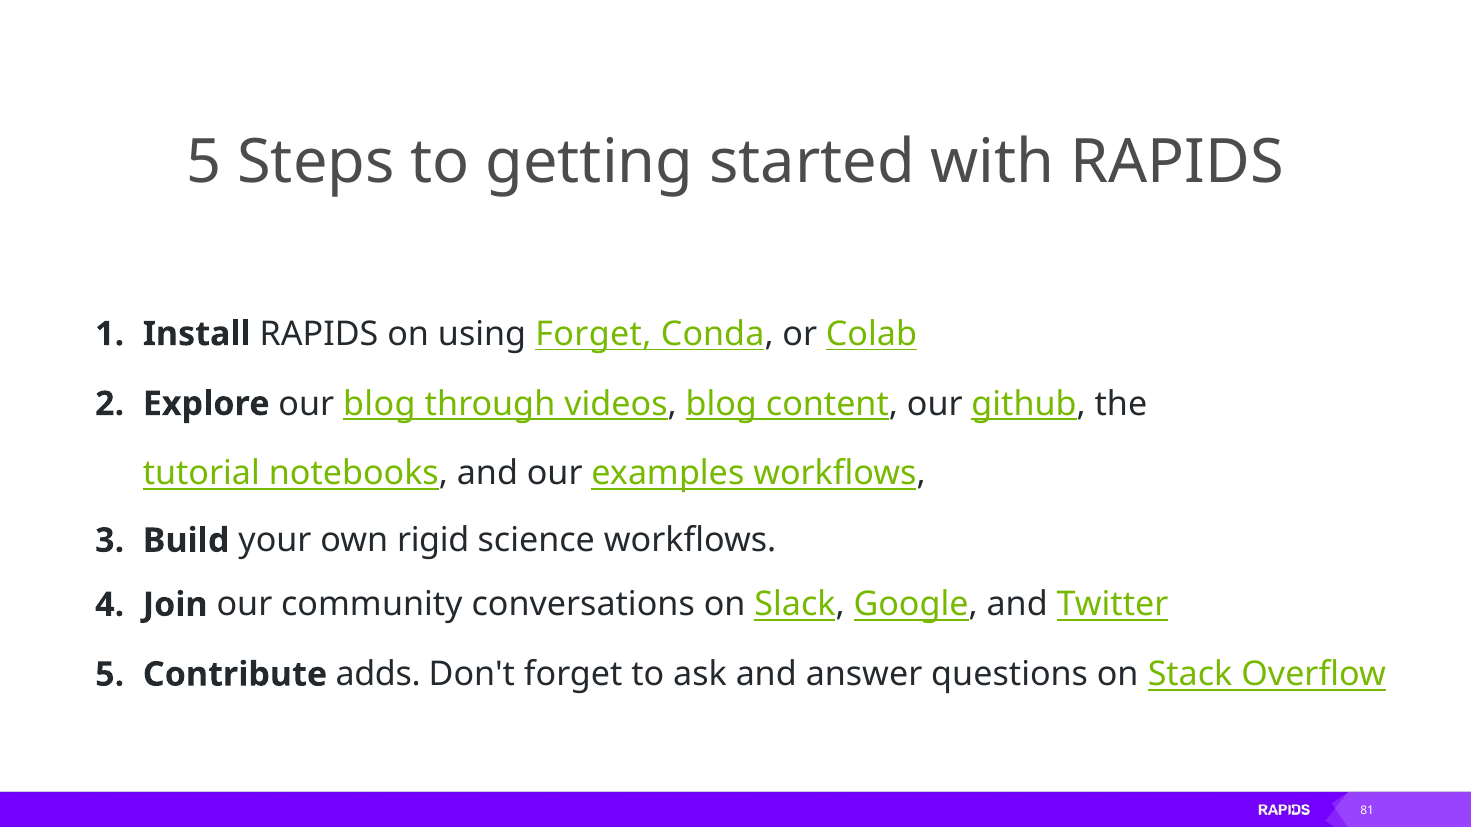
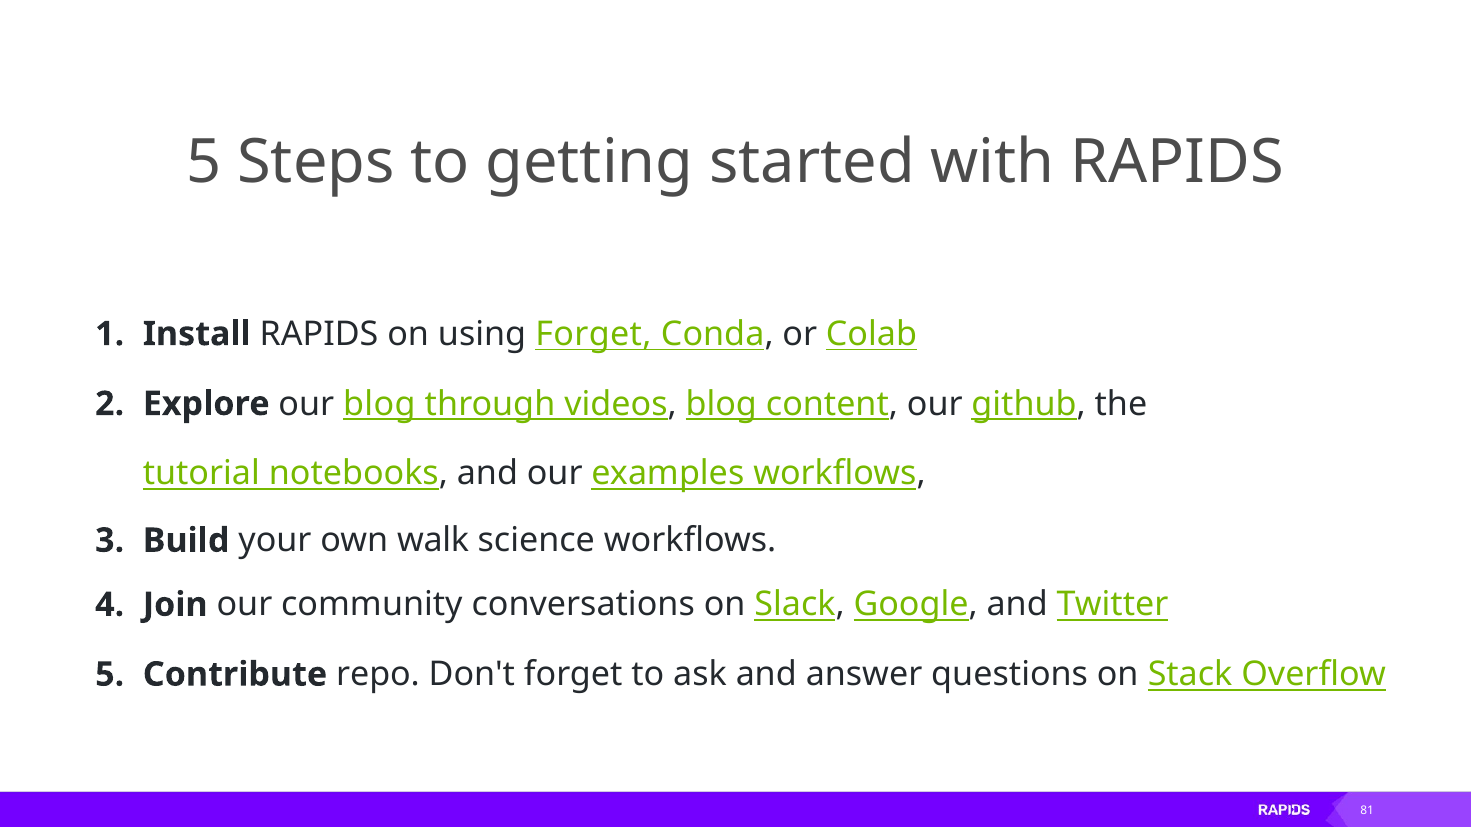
rigid: rigid -> walk
adds: adds -> repo
